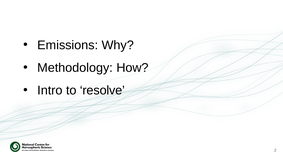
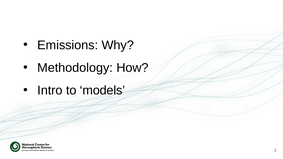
resolve: resolve -> models
